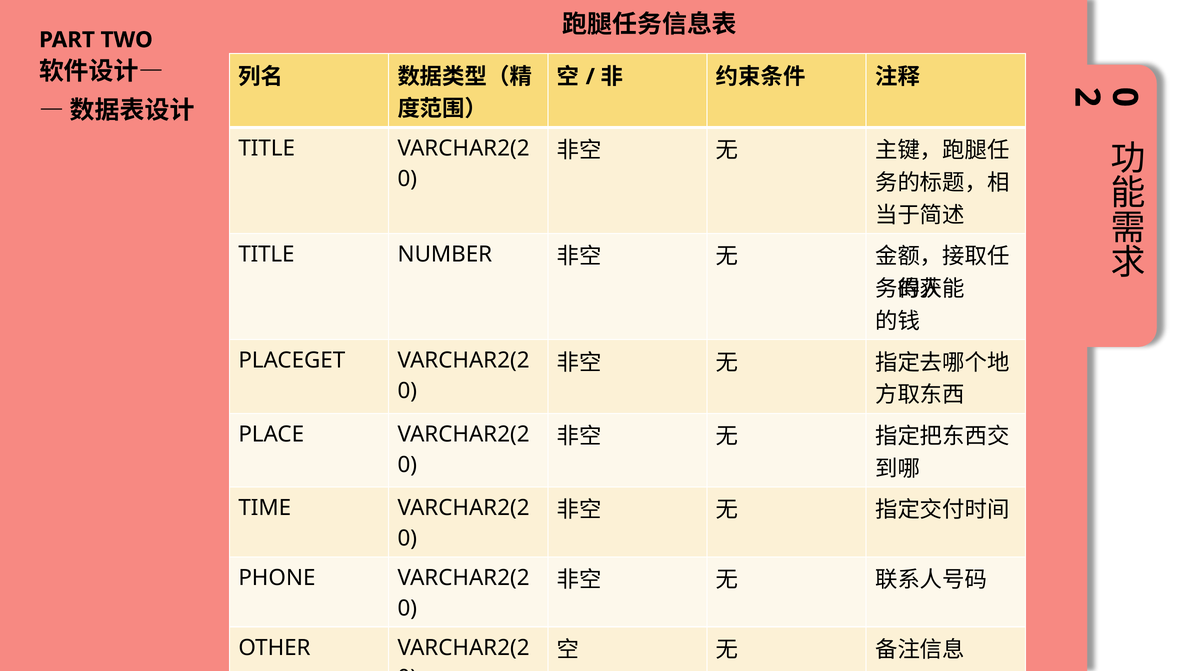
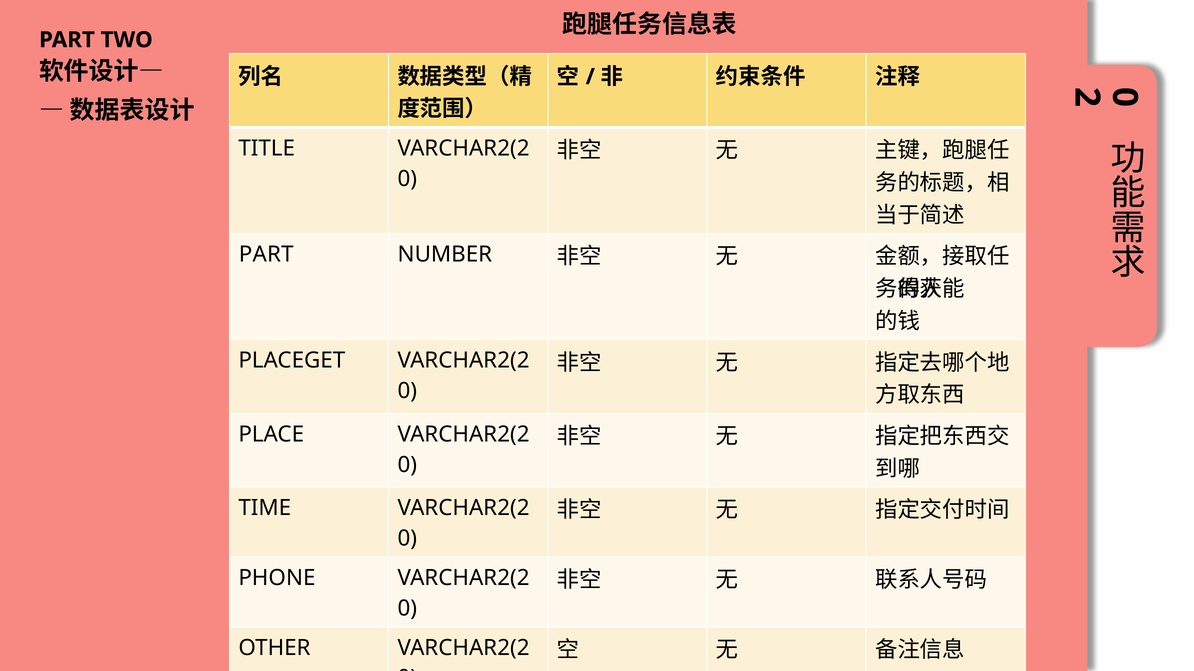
TITLE at (266, 255): TITLE -> PART
